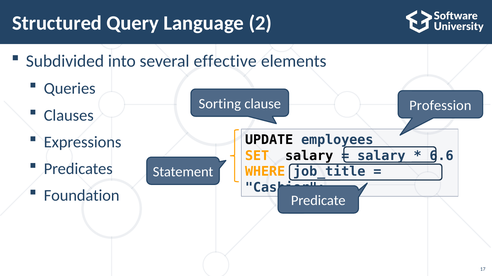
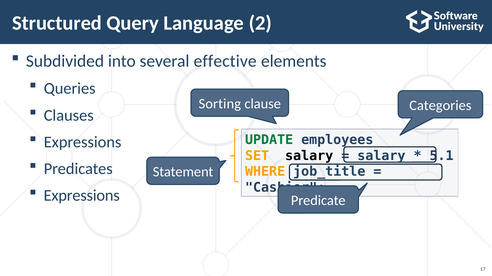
Profession: Profession -> Categories
UPDATE colour: black -> green
6.6: 6.6 -> 5.1
Foundation at (82, 196): Foundation -> Expressions
